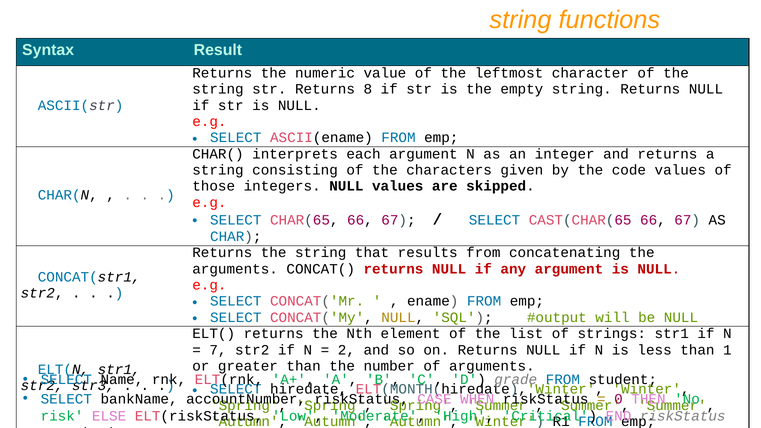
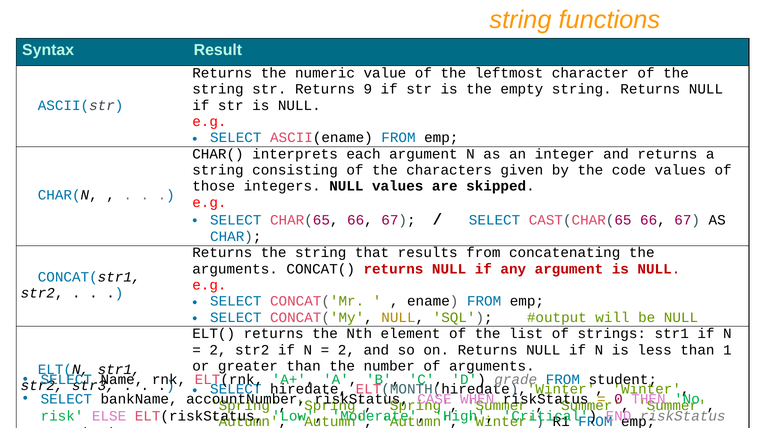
8: 8 -> 9
7 at (218, 350): 7 -> 2
